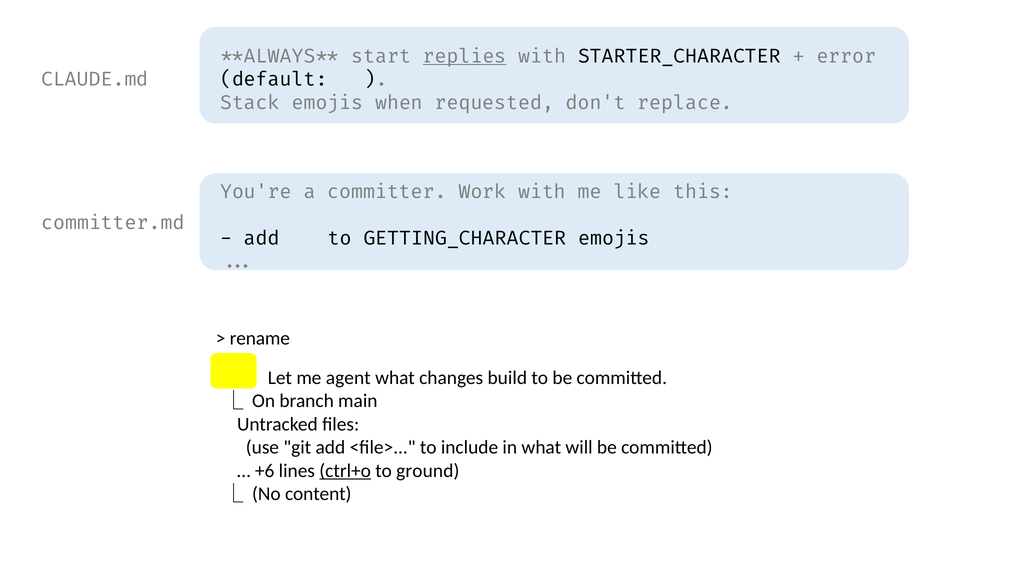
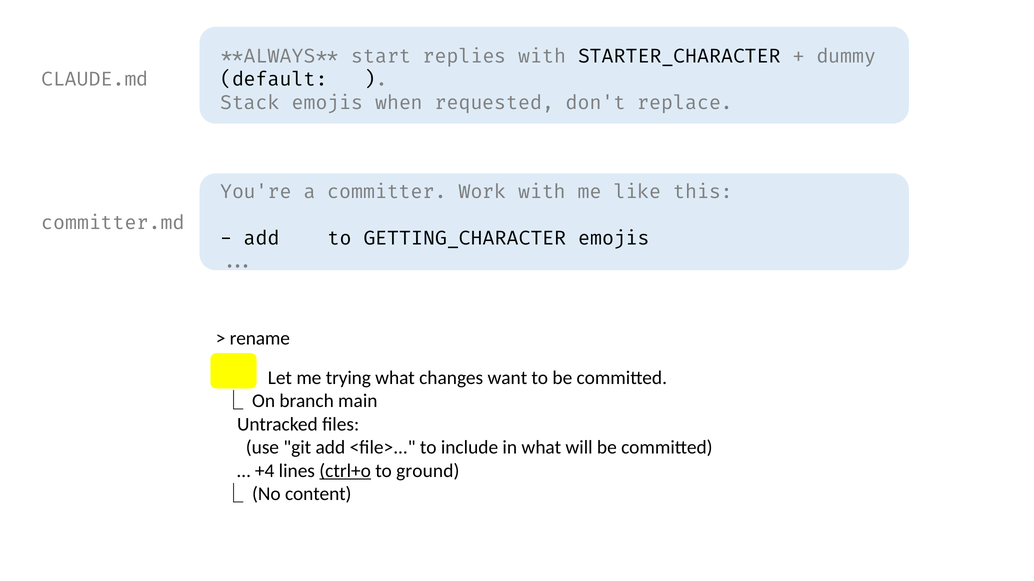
replies underline: present -> none
error: error -> dummy
agent: agent -> trying
build: build -> want
+6: +6 -> +4
